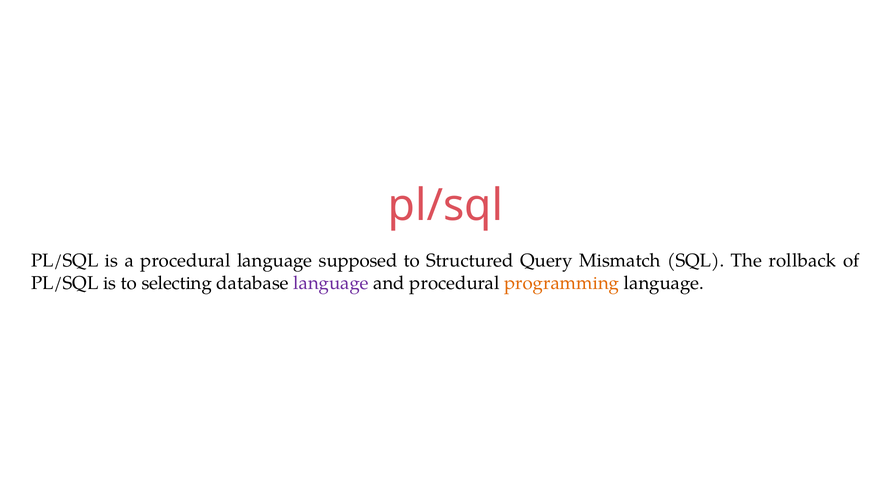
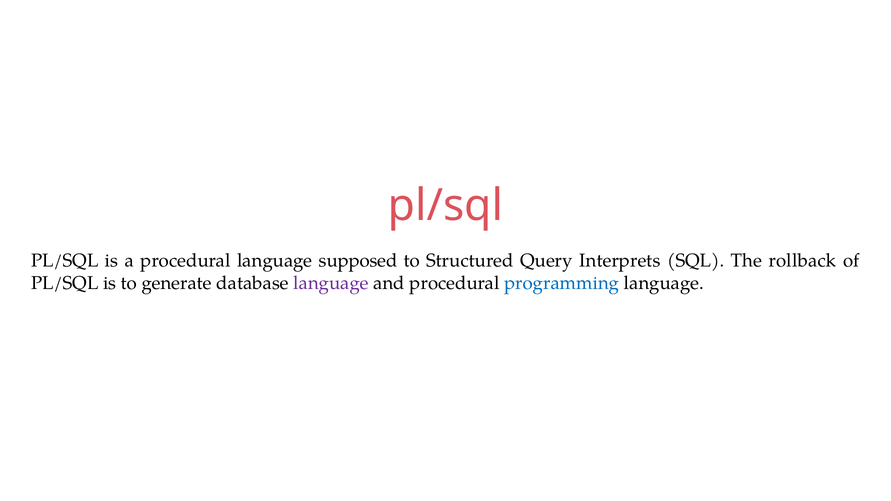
Mismatch: Mismatch -> Interprets
selecting: selecting -> generate
programming colour: orange -> blue
